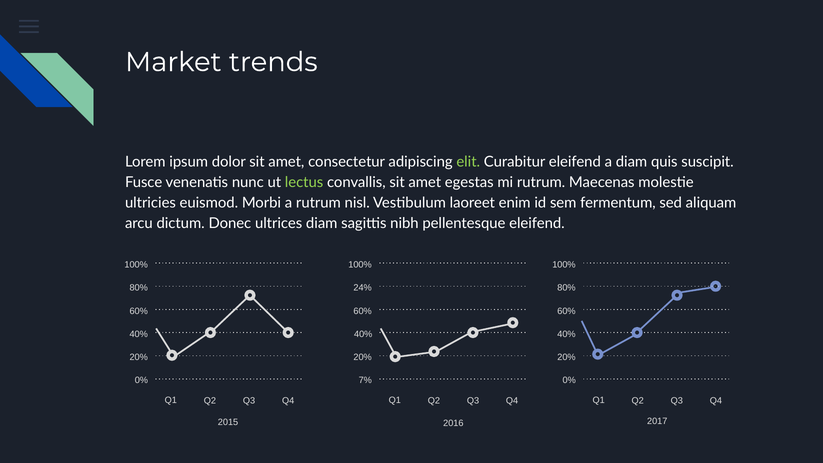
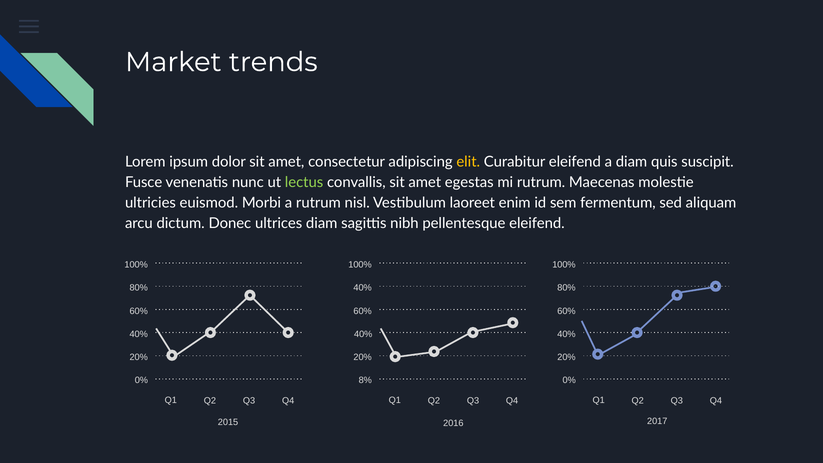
elit colour: light green -> yellow
24% at (363, 288): 24% -> 40%
7%: 7% -> 8%
